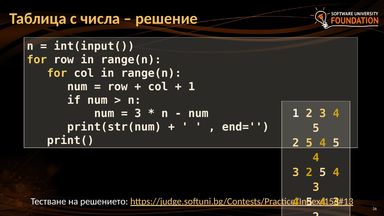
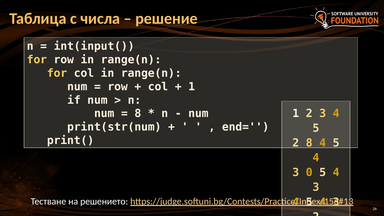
3 at (138, 114): 3 -> 8
5 at (309, 143): 5 -> 8
2 at (309, 173): 2 -> 0
